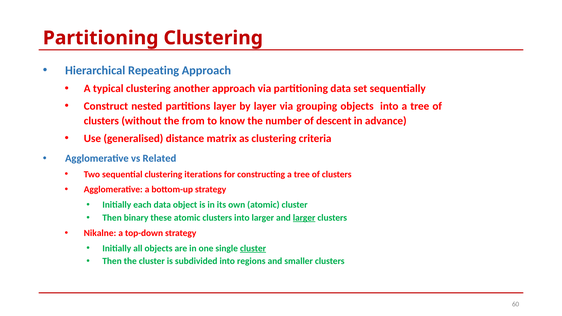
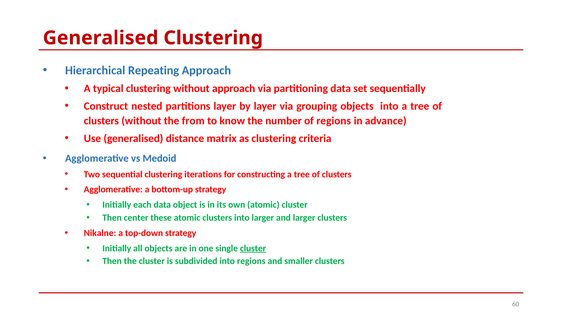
Partitioning at (101, 38): Partitioning -> Generalised
clustering another: another -> without
of descent: descent -> regions
Related: Related -> Medoid
binary: binary -> center
larger at (304, 218) underline: present -> none
